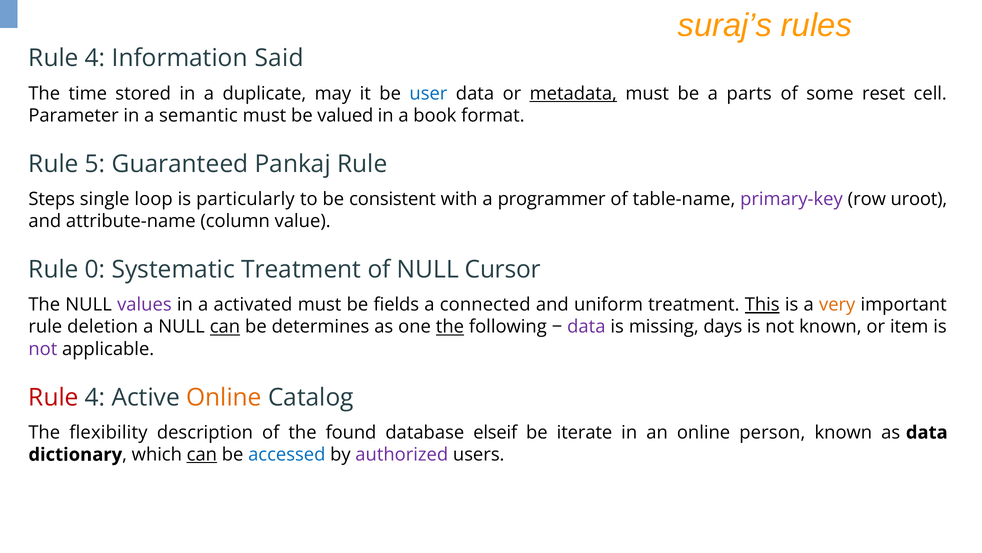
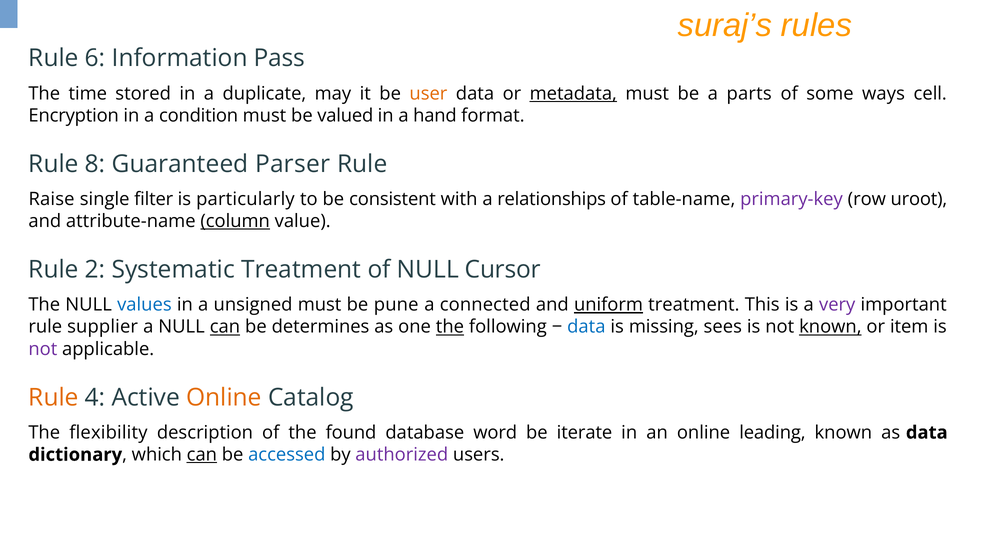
4 at (95, 58): 4 -> 6
Said: Said -> Pass
user colour: blue -> orange
reset: reset -> ways
Parameter: Parameter -> Encryption
semantic: semantic -> condition
book: book -> hand
5: 5 -> 8
Pankaj: Pankaj -> Parser
Steps: Steps -> Raise
loop: loop -> filter
programmer: programmer -> relationships
column underline: none -> present
0: 0 -> 2
values colour: purple -> blue
activated: activated -> unsigned
fields: fields -> pune
uniform underline: none -> present
This underline: present -> none
very colour: orange -> purple
deletion: deletion -> supplier
data at (586, 327) colour: purple -> blue
days: days -> sees
known at (830, 327) underline: none -> present
Rule at (53, 397) colour: red -> orange
elseif: elseif -> word
person: person -> leading
